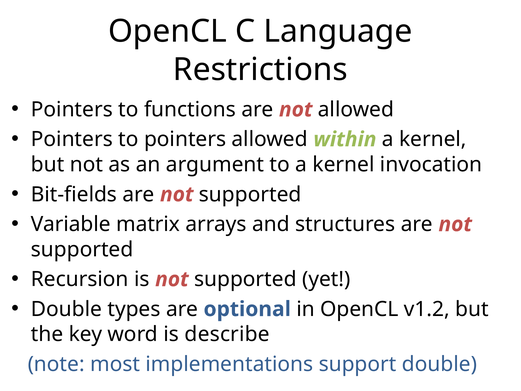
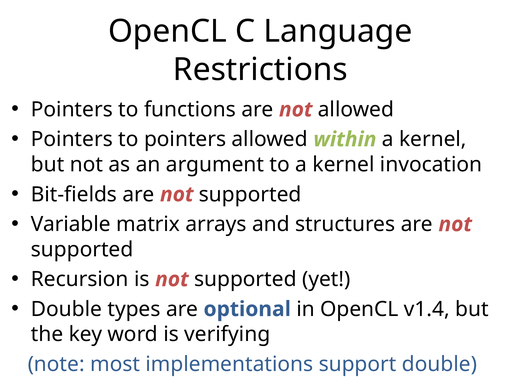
v1.2: v1.2 -> v1.4
describe: describe -> verifying
